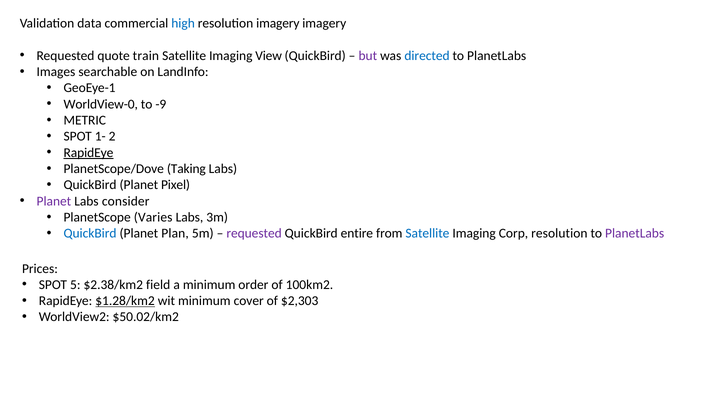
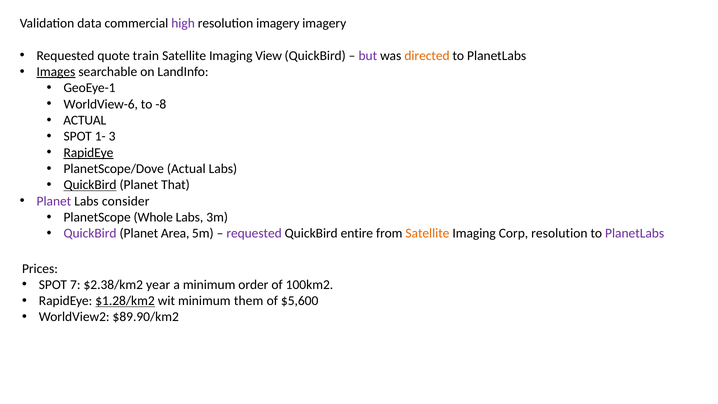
high colour: blue -> purple
directed colour: blue -> orange
Images underline: none -> present
WorldView-0: WorldView-0 -> WorldView-6
-9: -9 -> -8
METRIC at (85, 120): METRIC -> ACTUAL
2: 2 -> 3
PlanetScope/Dove Taking: Taking -> Actual
QuickBird at (90, 185) underline: none -> present
Pixel: Pixel -> That
Varies: Varies -> Whole
QuickBird at (90, 233) colour: blue -> purple
Plan: Plan -> Area
Satellite at (427, 233) colour: blue -> orange
5: 5 -> 7
field: field -> year
cover: cover -> them
$2,303: $2,303 -> $5,600
$50.02/km2: $50.02/km2 -> $89.90/km2
